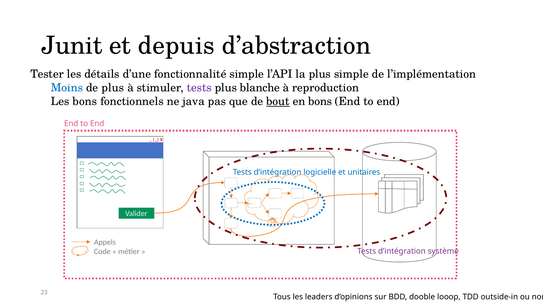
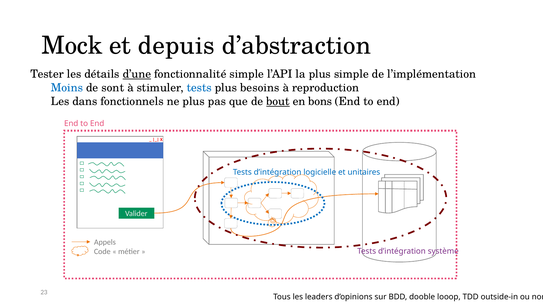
Junit: Junit -> Mock
d’une underline: none -> present
de plus: plus -> sont
tests at (199, 88) colour: purple -> blue
blanche: blanche -> besoins
Les bons: bons -> dans
ne java: java -> plus
